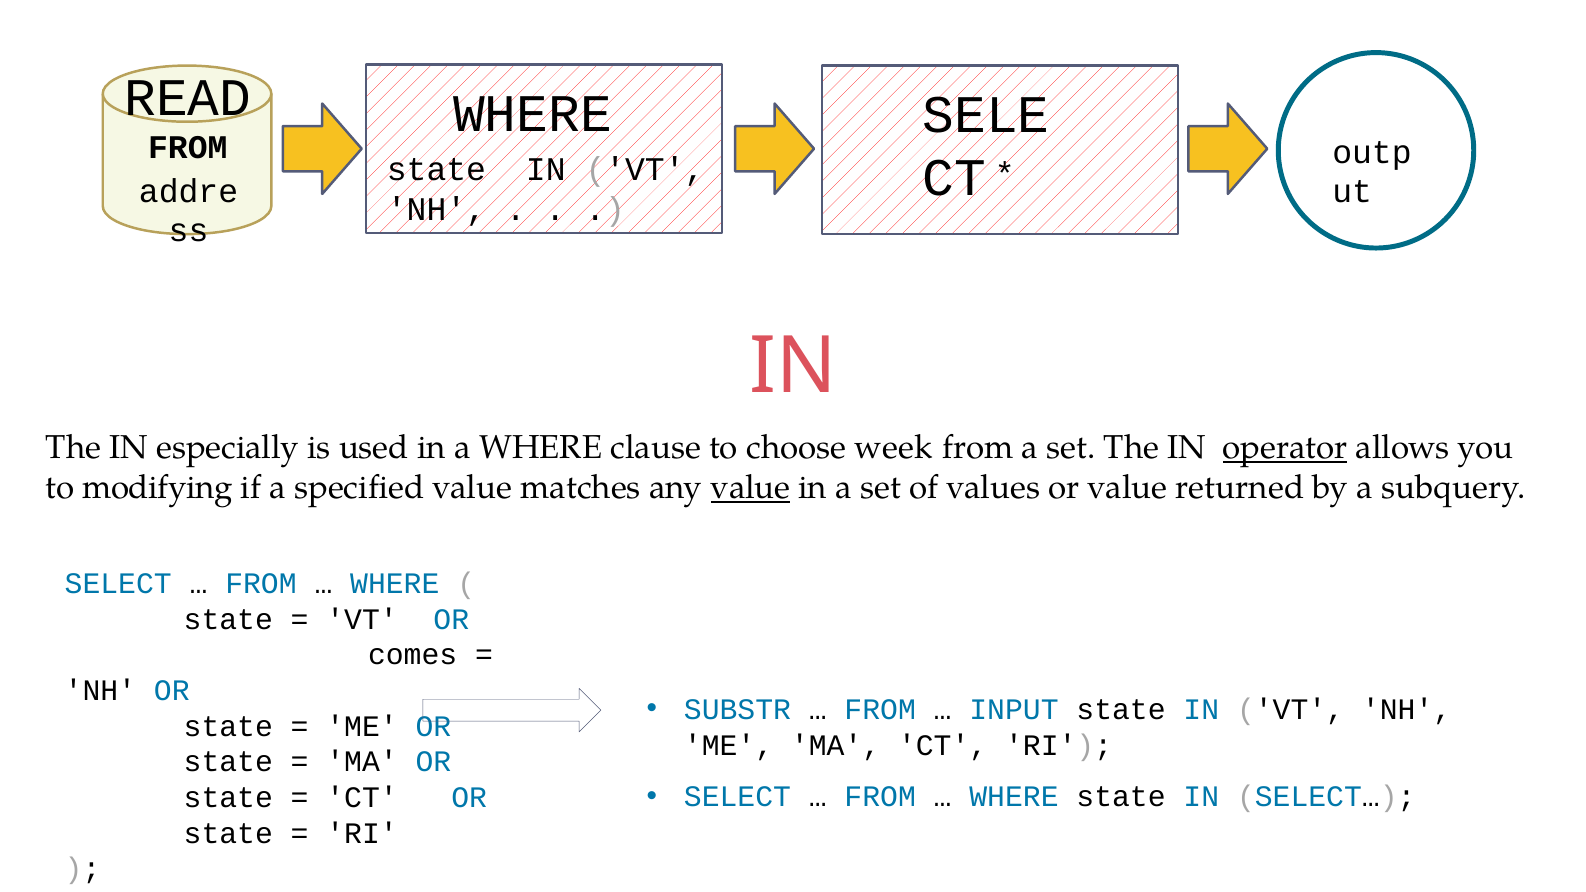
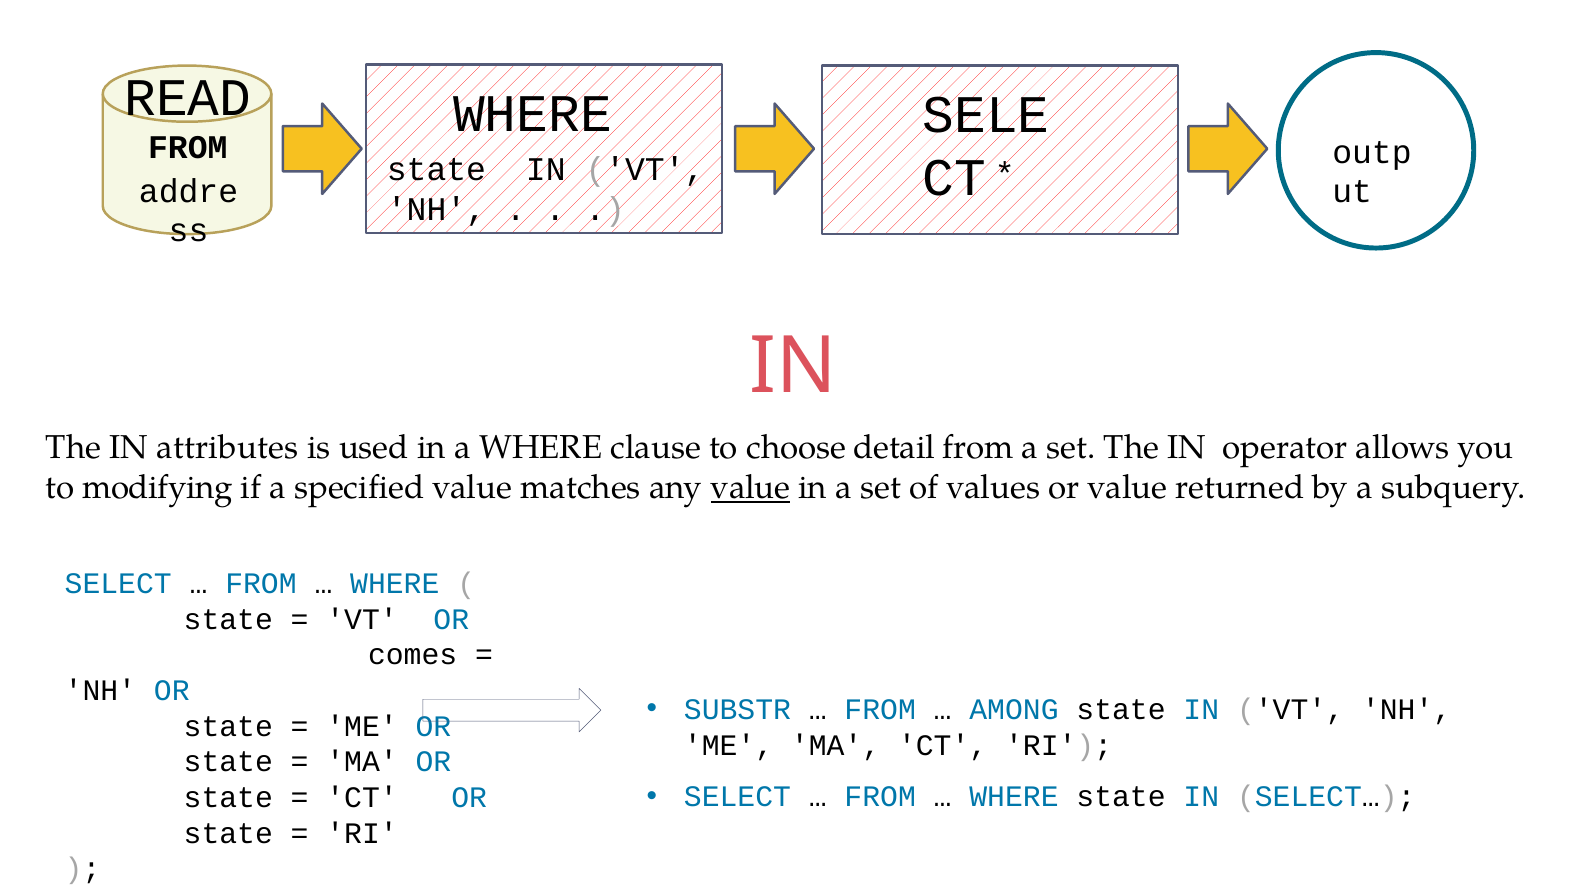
especially: especially -> attributes
week: week -> detail
operator underline: present -> none
INPUT: INPUT -> AMONG
